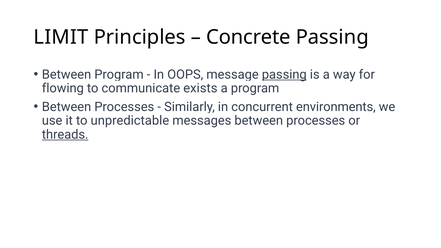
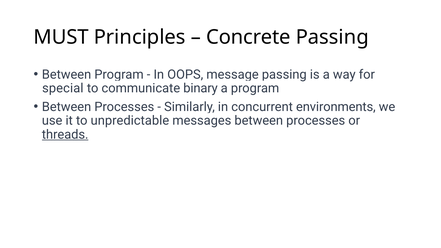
LIMIT: LIMIT -> MUST
passing at (284, 75) underline: present -> none
flowing: flowing -> special
exists: exists -> binary
